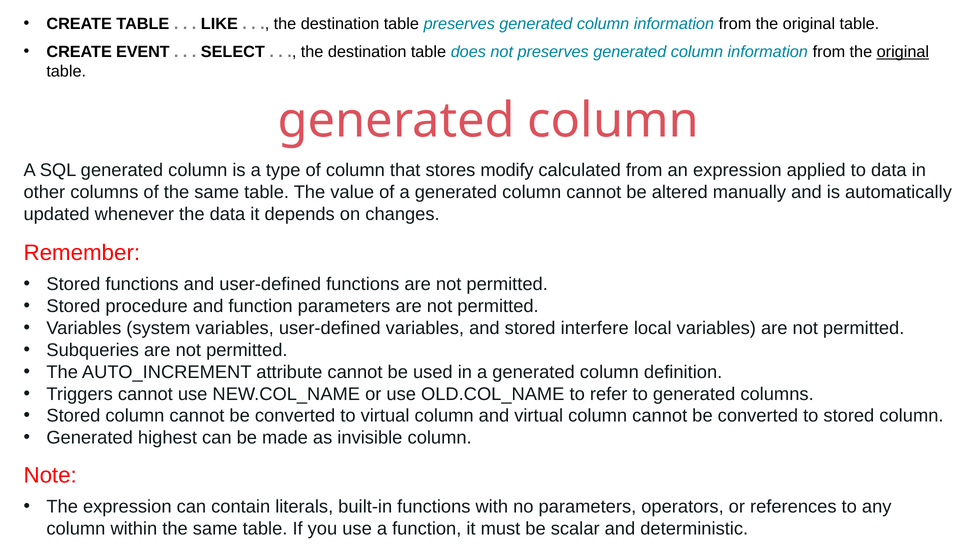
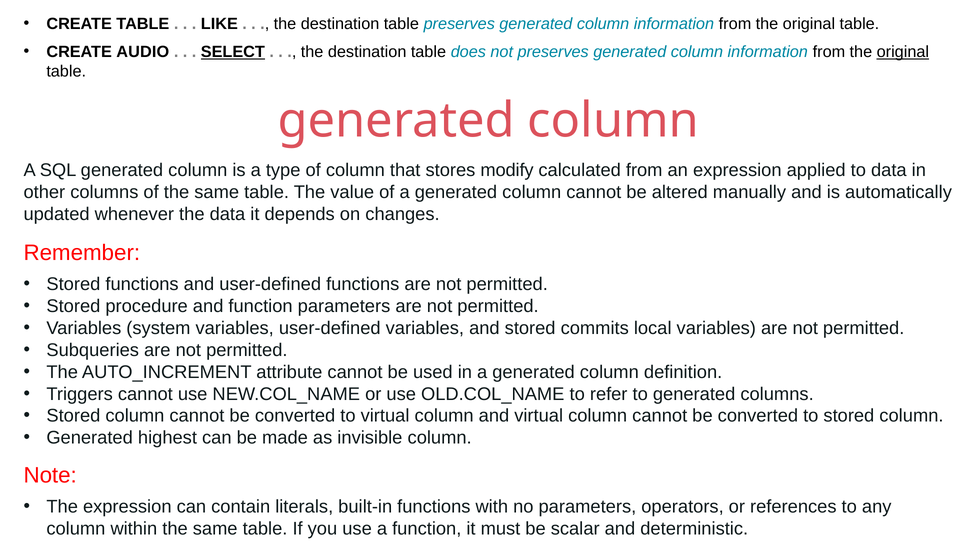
EVENT: EVENT -> AUDIO
SELECT underline: none -> present
interfere: interfere -> commits
